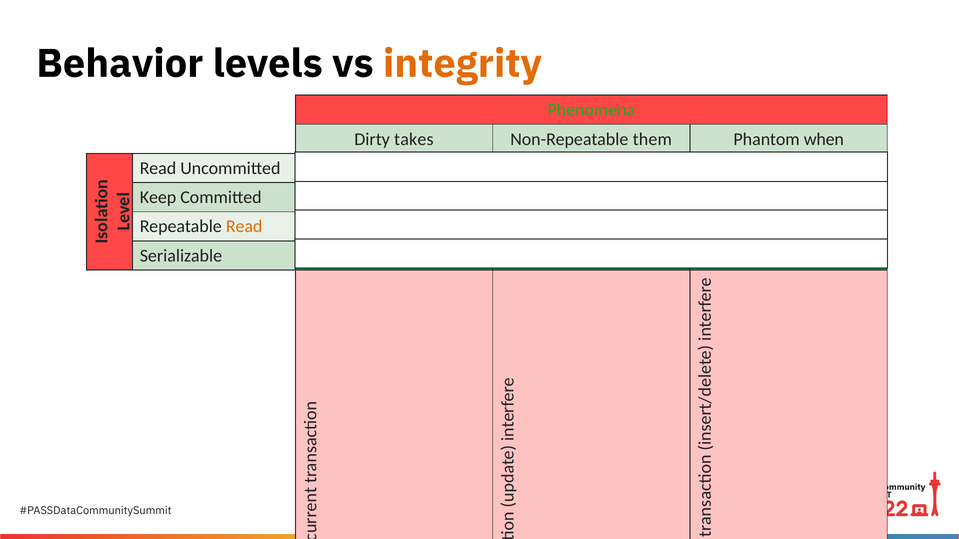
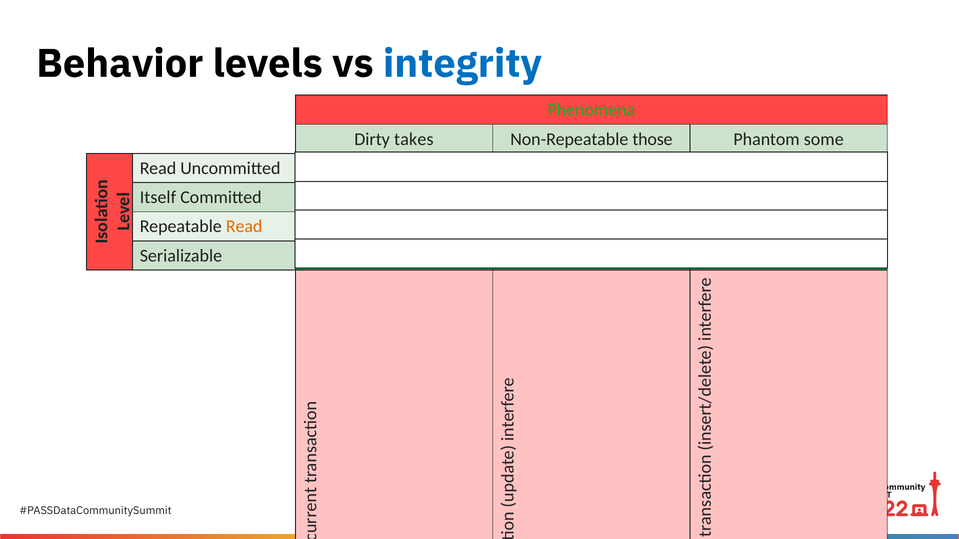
integrity colour: orange -> blue
them: them -> those
when: when -> some
Keep: Keep -> Itself
